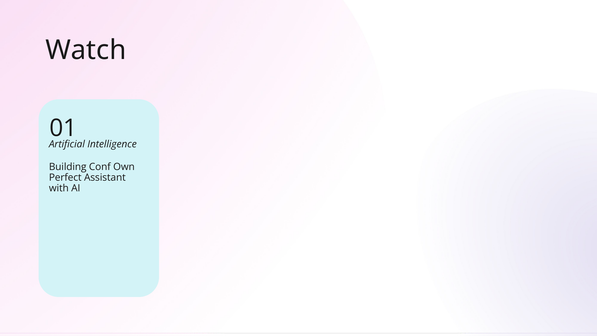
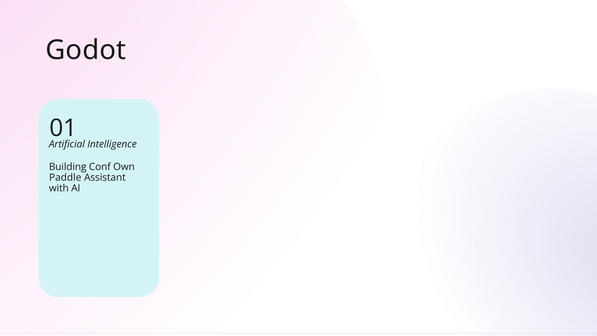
Watch: Watch -> Godot
Perfect: Perfect -> Paddle
